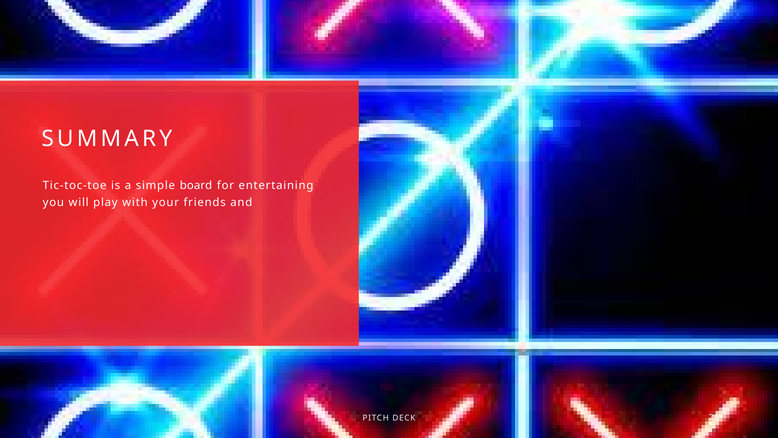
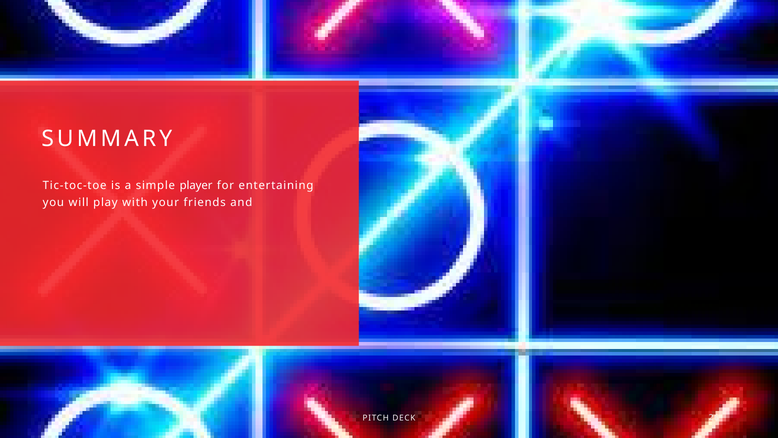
board: board -> player
